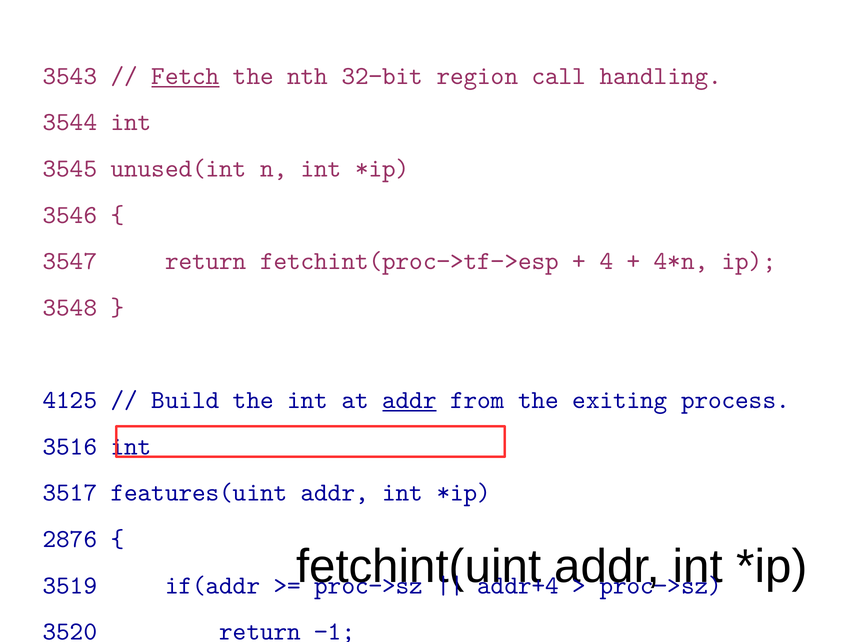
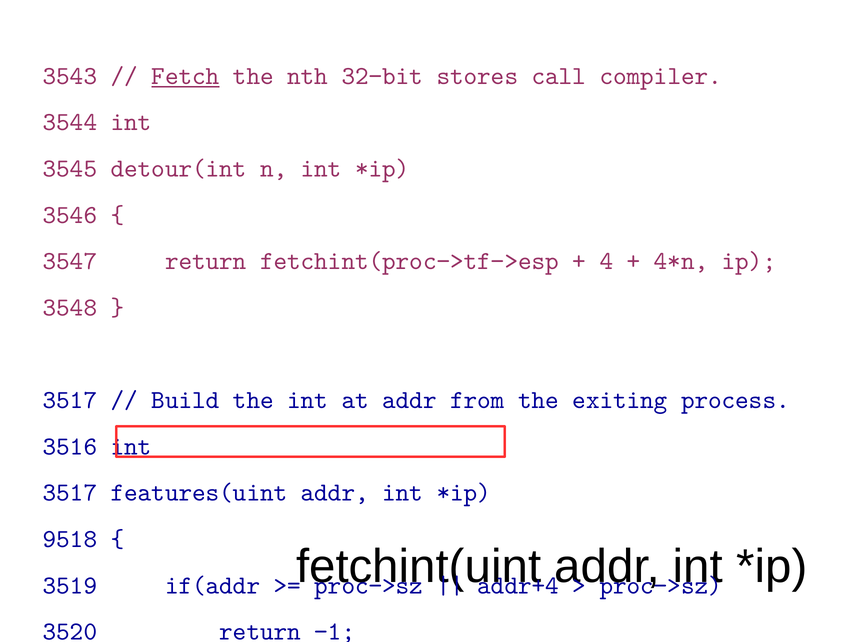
region: region -> stores
handling: handling -> compiler
unused(int: unused(int -> detour(int
4125 at (70, 400): 4125 -> 3517
addr at (409, 400) underline: present -> none
2876: 2876 -> 9518
